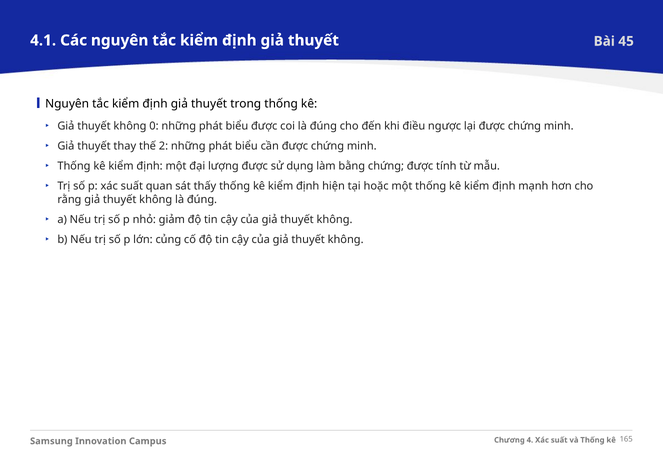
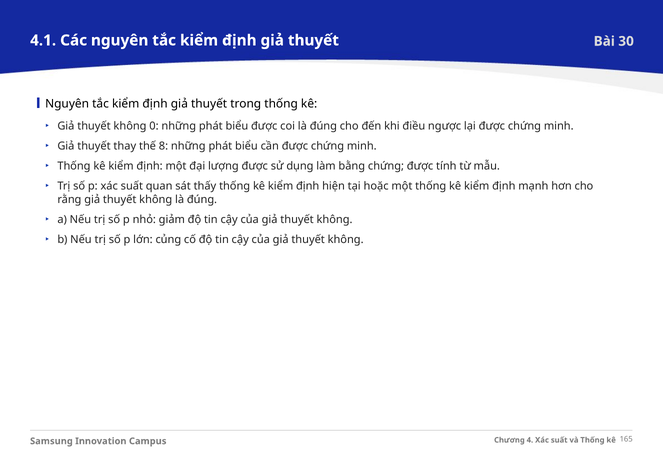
45: 45 -> 30
2: 2 -> 8
